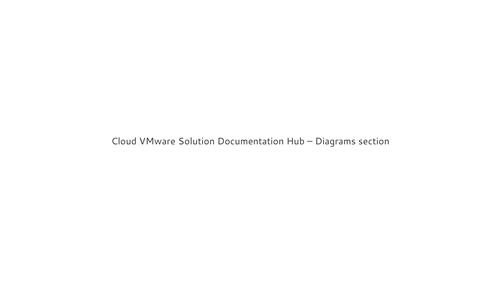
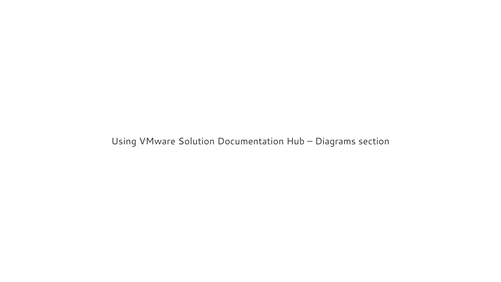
Cloud: Cloud -> Using
